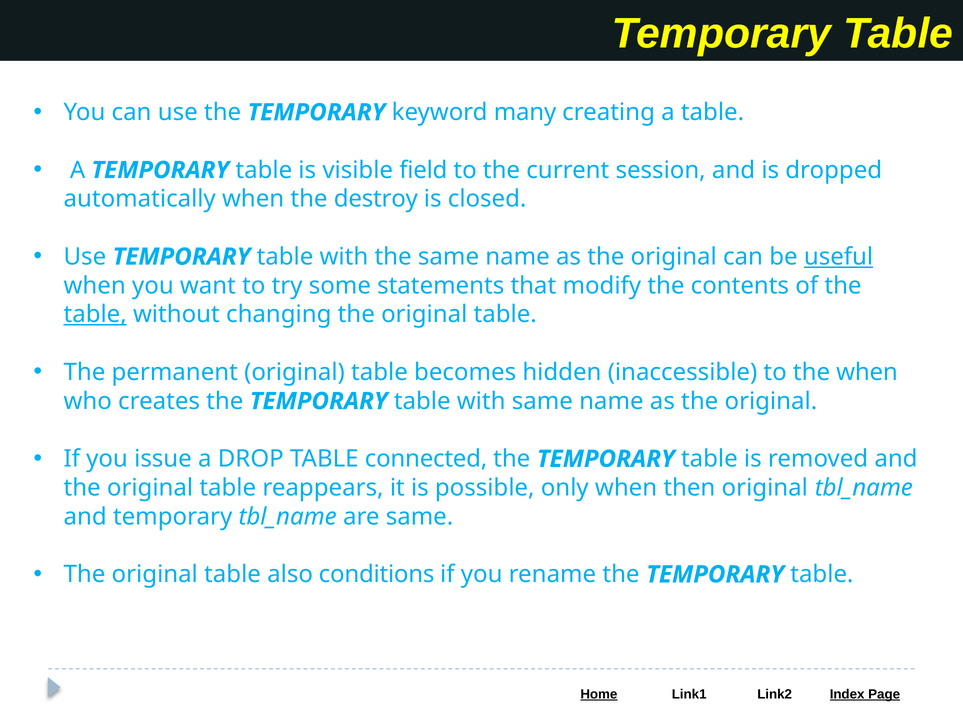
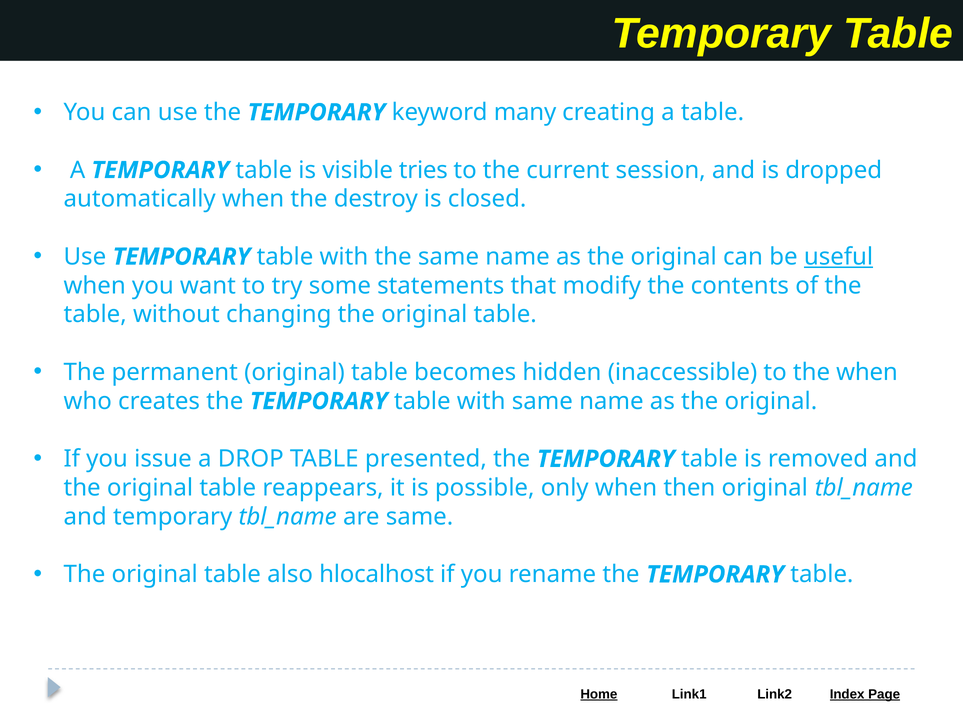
field: field -> tries
table at (95, 315) underline: present -> none
connected: connected -> presented
conditions: conditions -> hlocalhost
